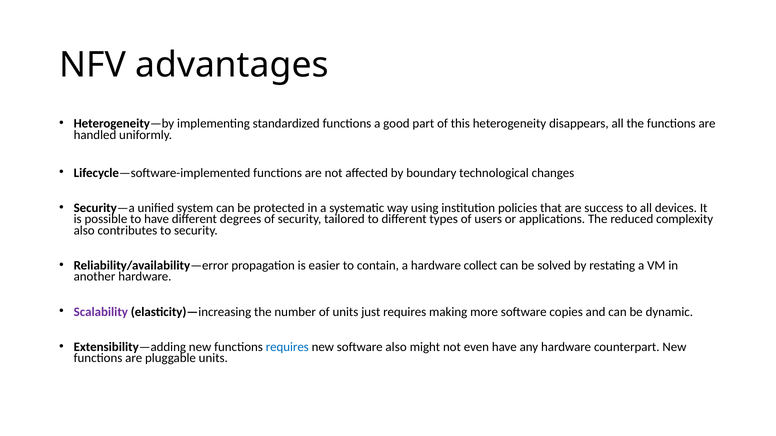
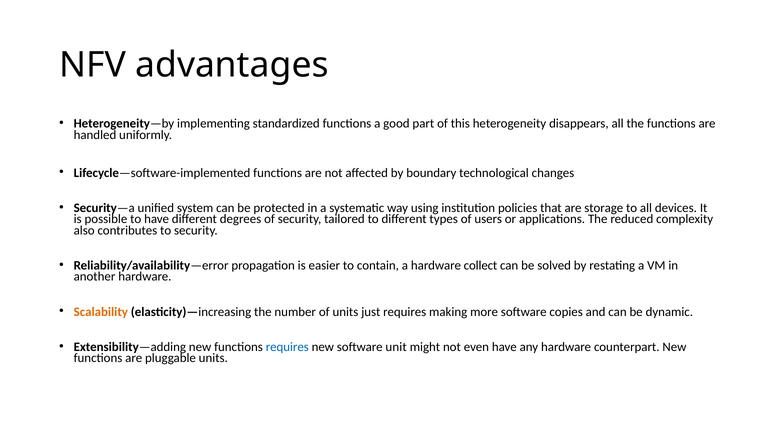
success: success -> storage
Scalability colour: purple -> orange
software also: also -> unit
